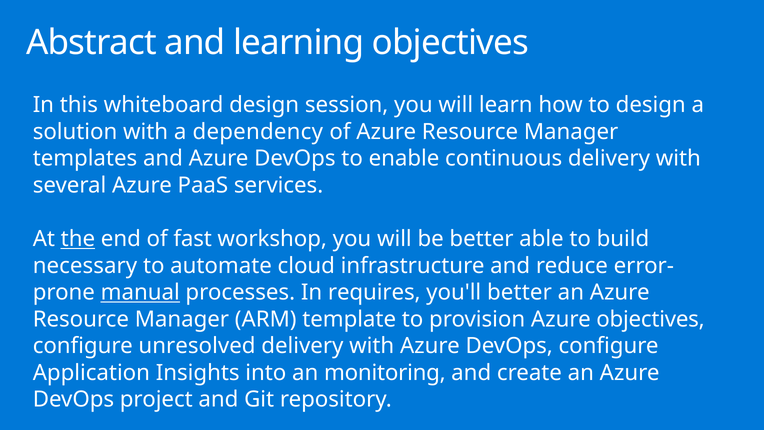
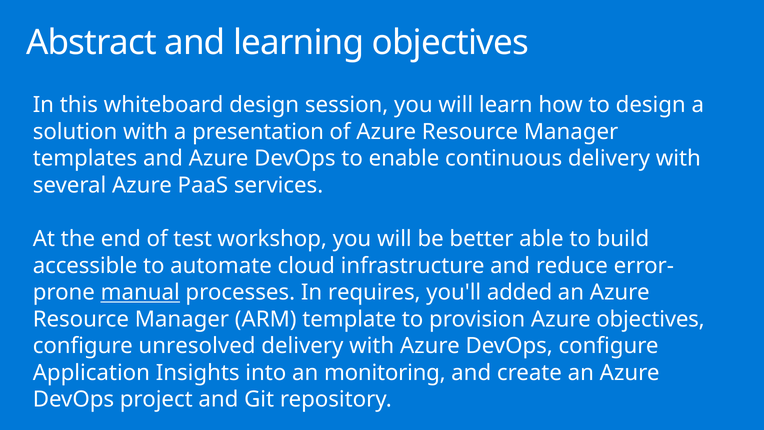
dependency: dependency -> presentation
the underline: present -> none
fast: fast -> test
necessary: necessary -> accessible
you'll better: better -> added
